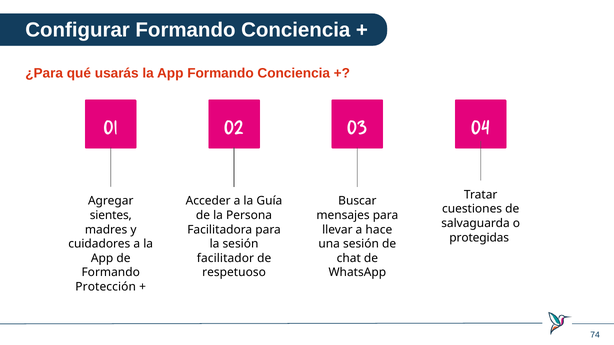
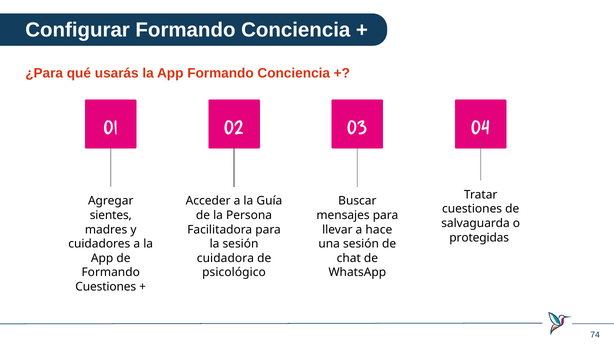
facilitador: facilitador -> cuidadora
respetuoso: respetuoso -> psicológico
Protección at (106, 287): Protección -> Cuestiones
